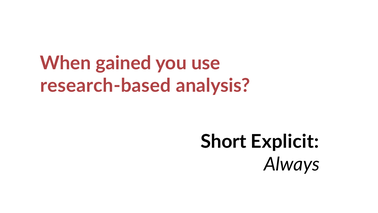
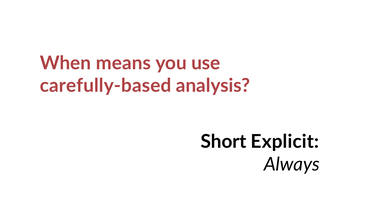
gained: gained -> means
research-based: research-based -> carefully-based
